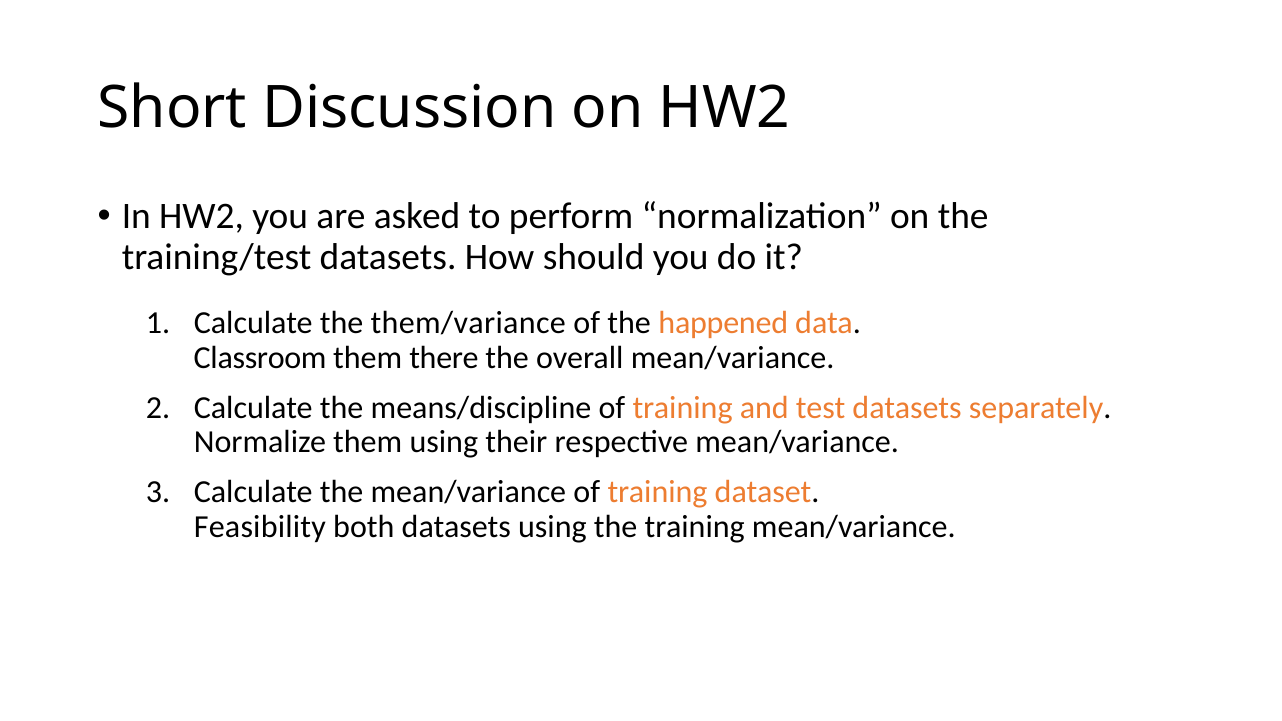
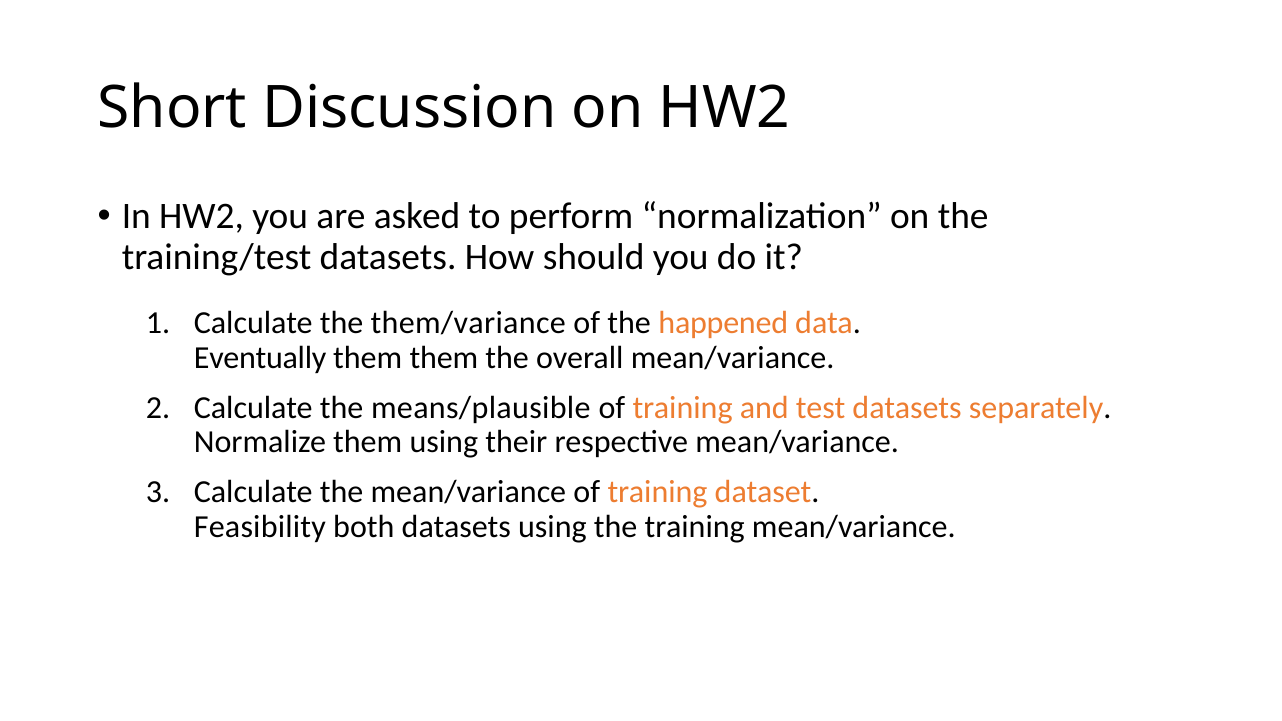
Classroom: Classroom -> Eventually
them there: there -> them
means/discipline: means/discipline -> means/plausible
